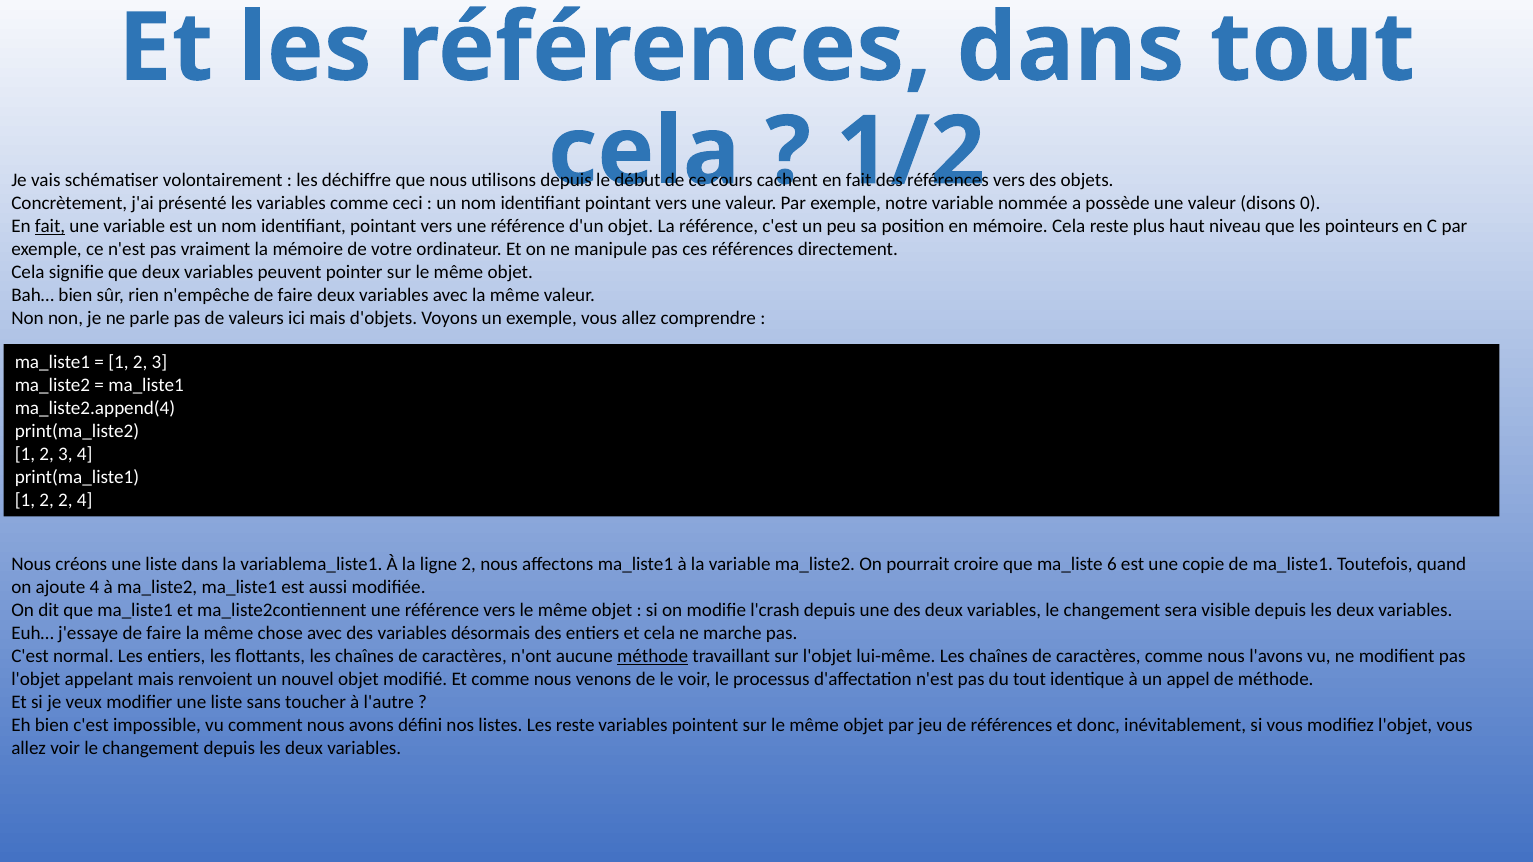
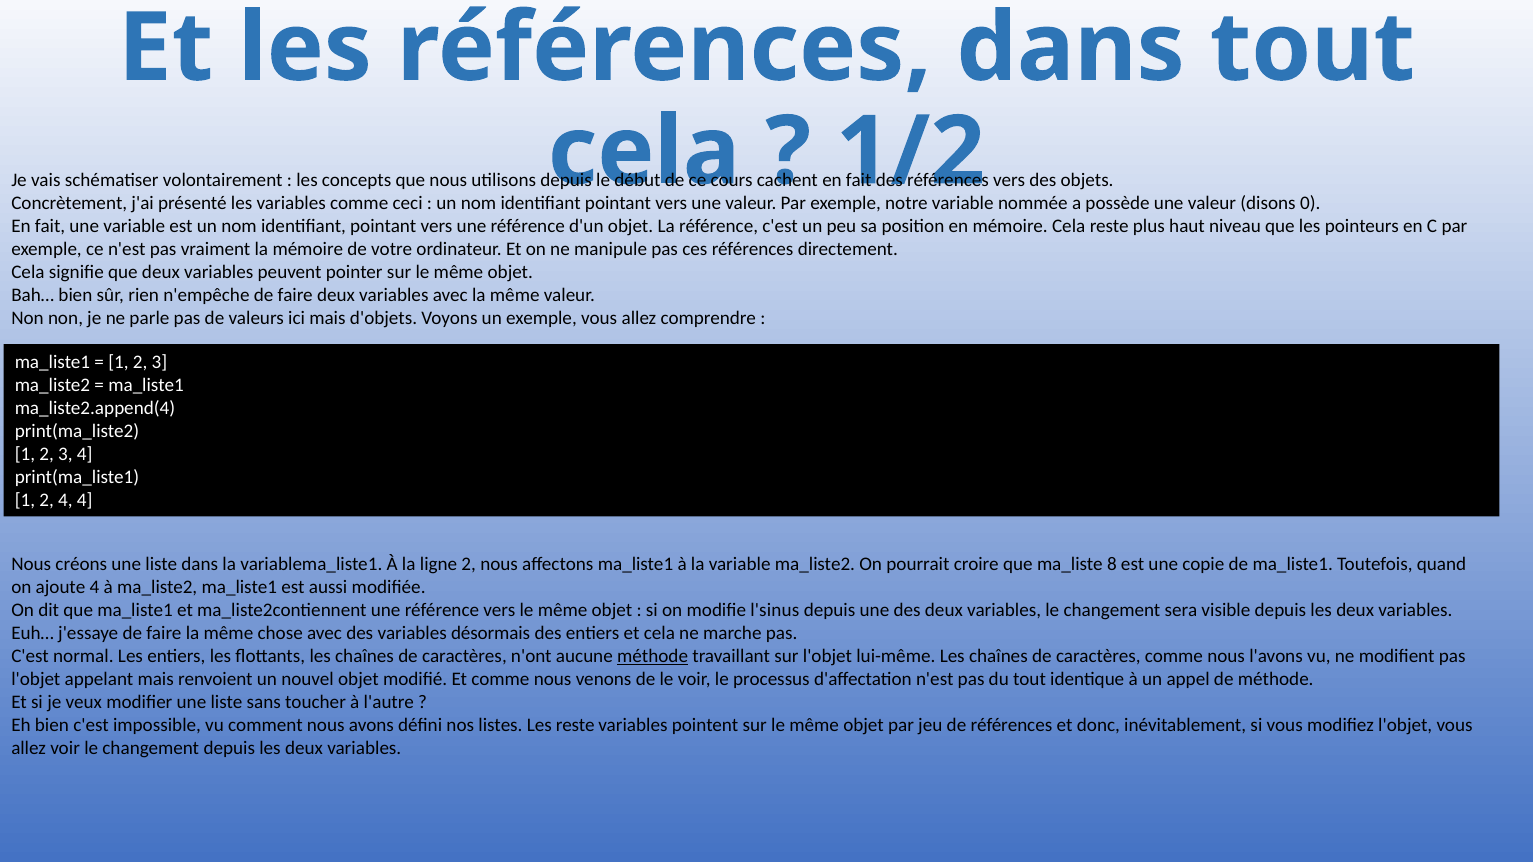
déchiffre: déchiffre -> concepts
fait at (50, 226) underline: present -> none
2 2: 2 -> 4
6: 6 -> 8
l'crash: l'crash -> l'sinus
